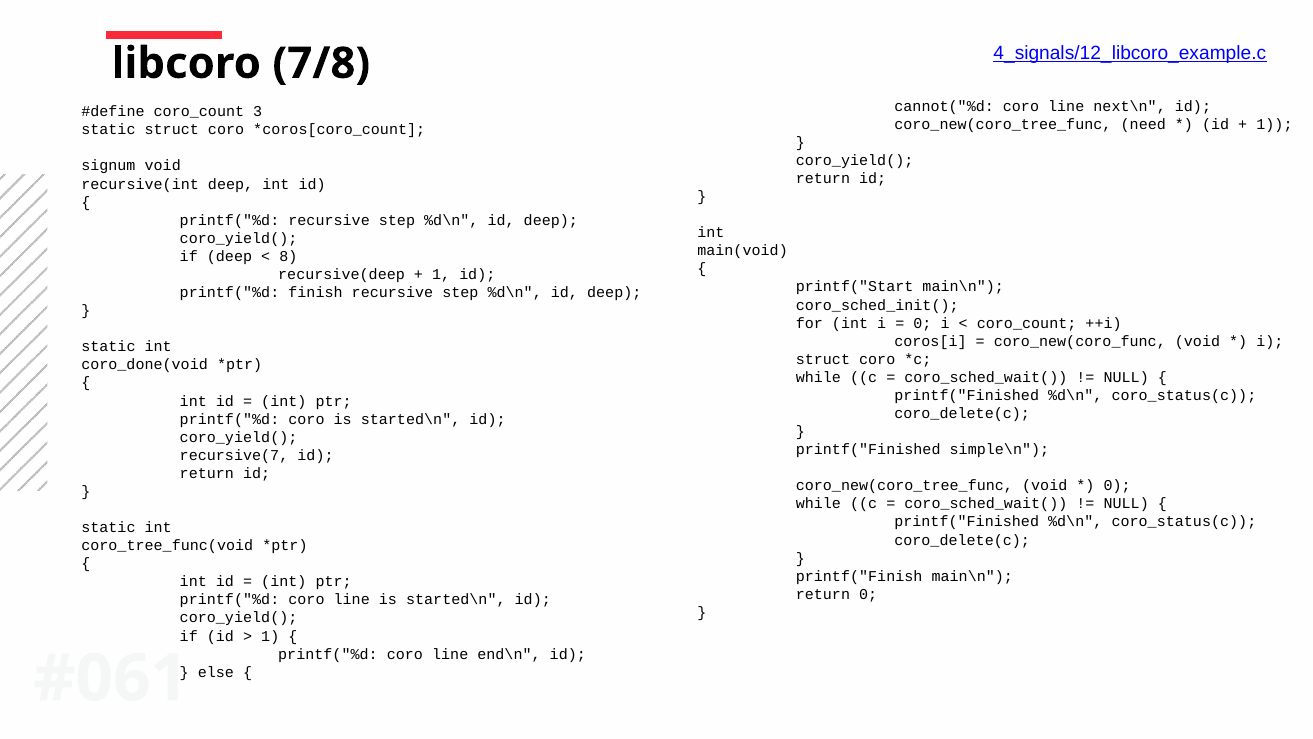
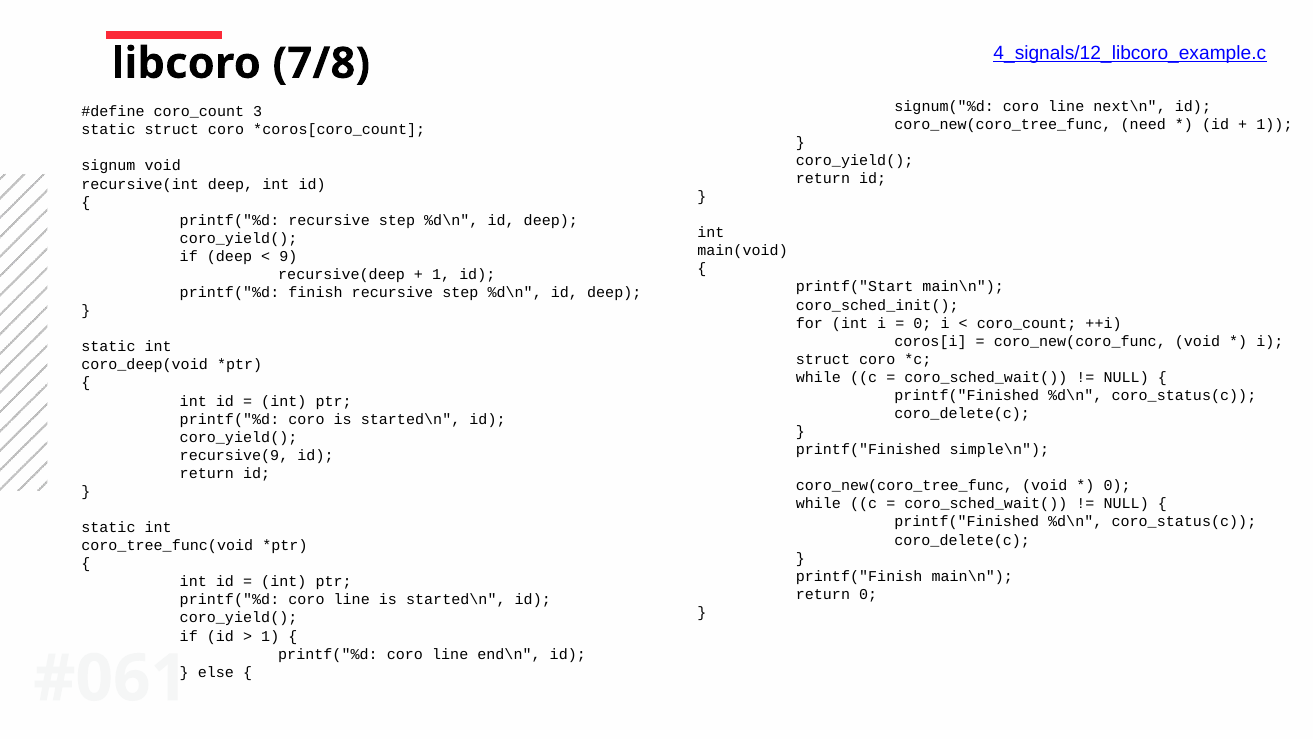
cannot("%d: cannot("%d -> signum("%d
8: 8 -> 9
coro_done(void: coro_done(void -> coro_deep(void
recursive(7: recursive(7 -> recursive(9
